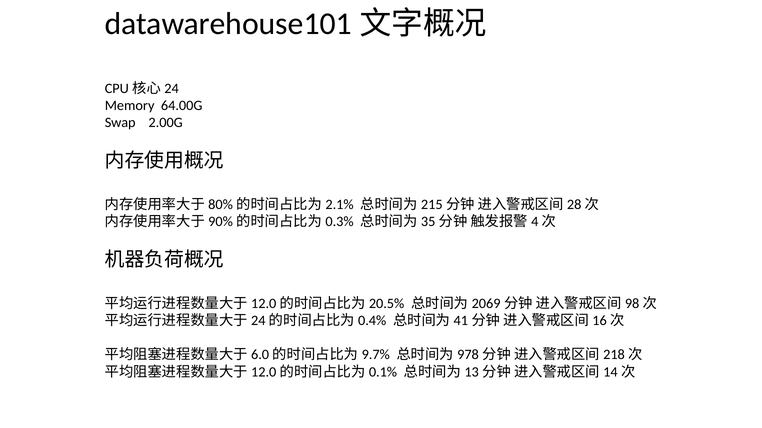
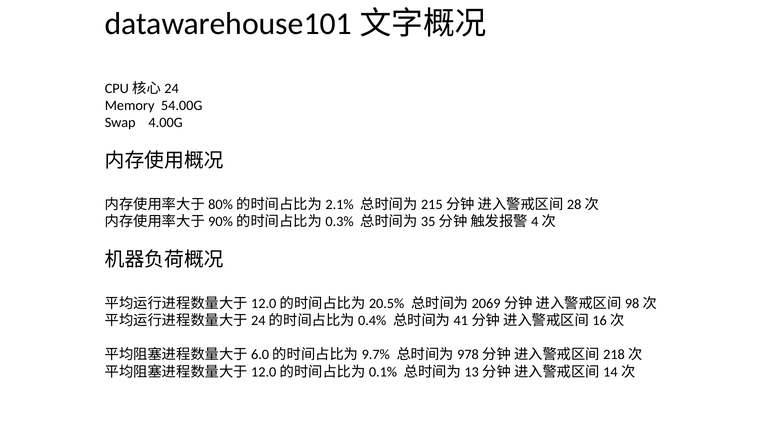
64.00G: 64.00G -> 54.00G
2.00G: 2.00G -> 4.00G
